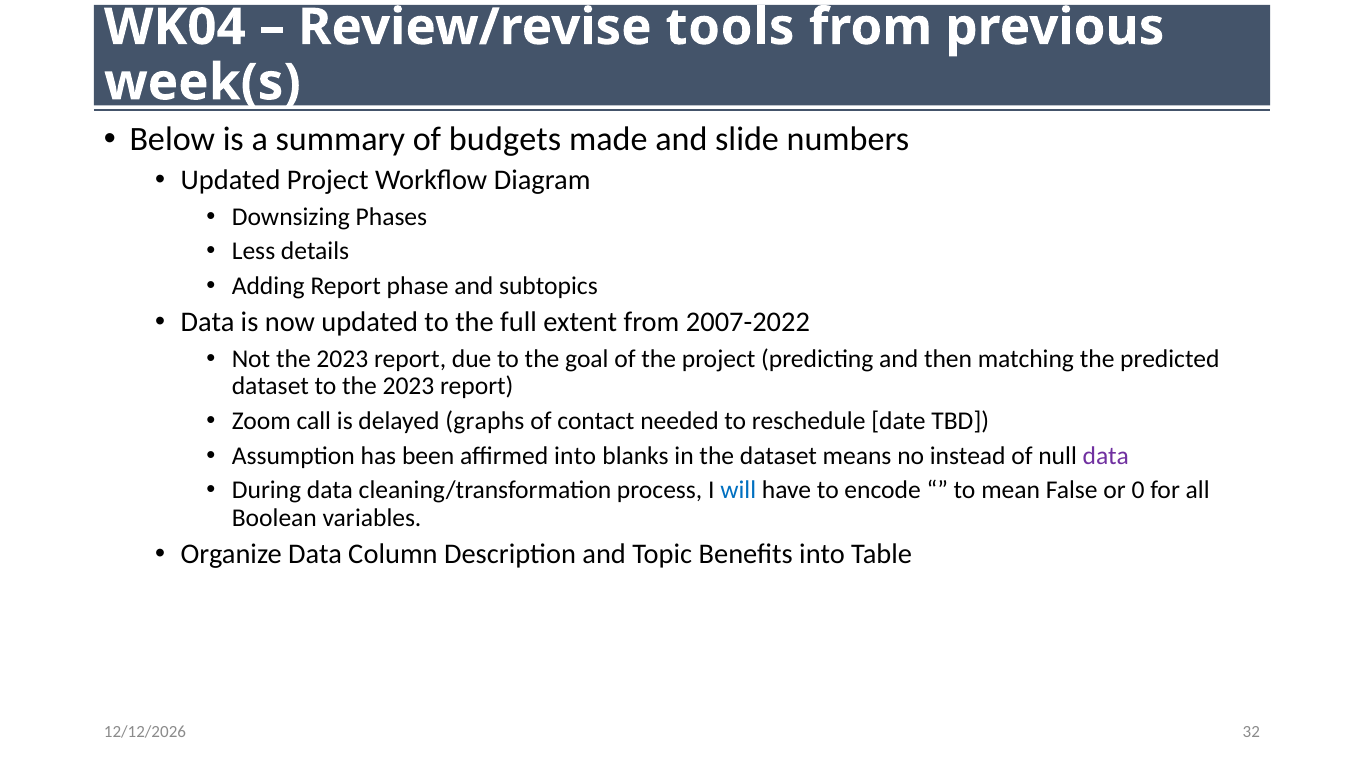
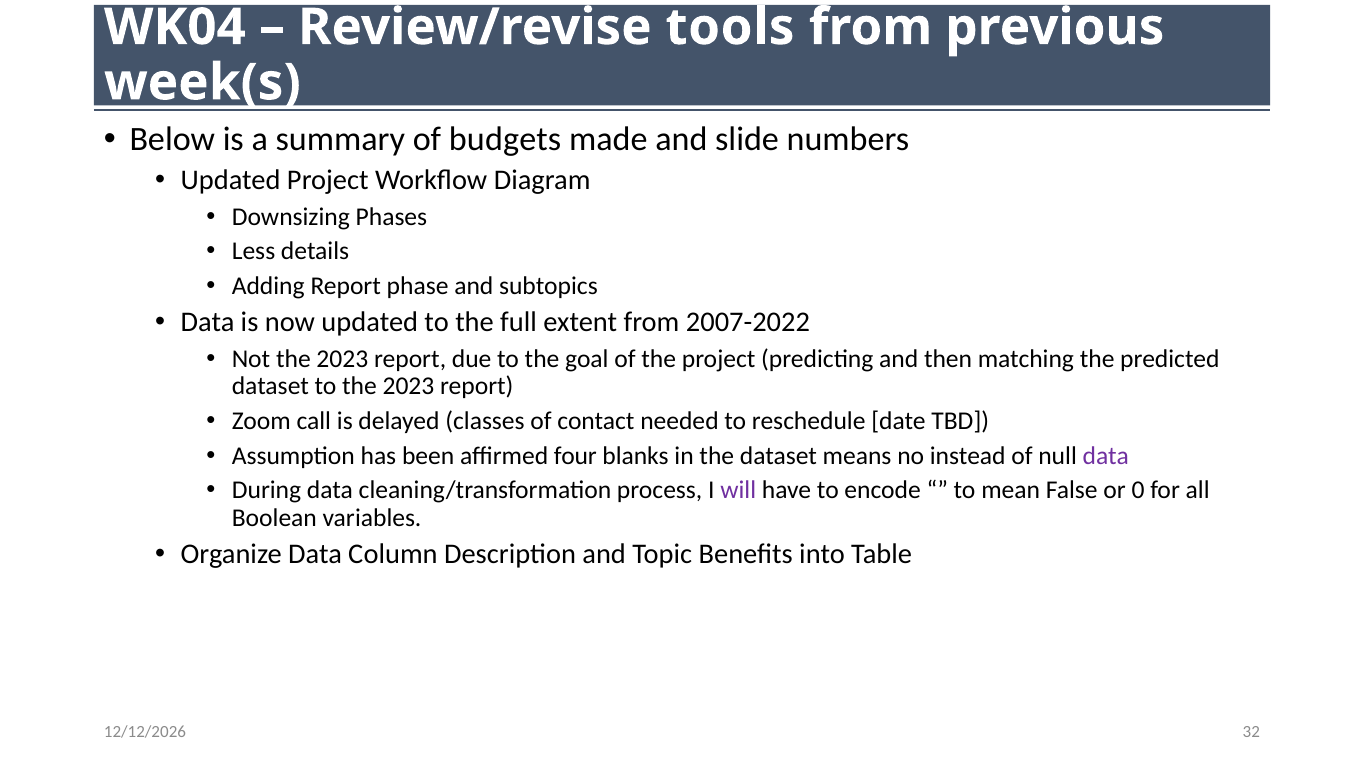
graphs: graphs -> classes
affirmed into: into -> four
will colour: blue -> purple
